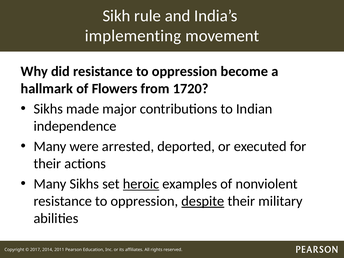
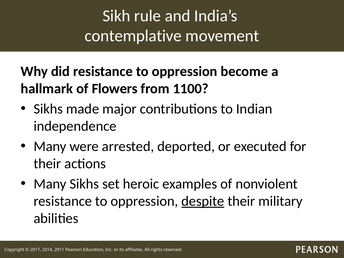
implementing: implementing -> contemplative
1720: 1720 -> 1100
heroic underline: present -> none
